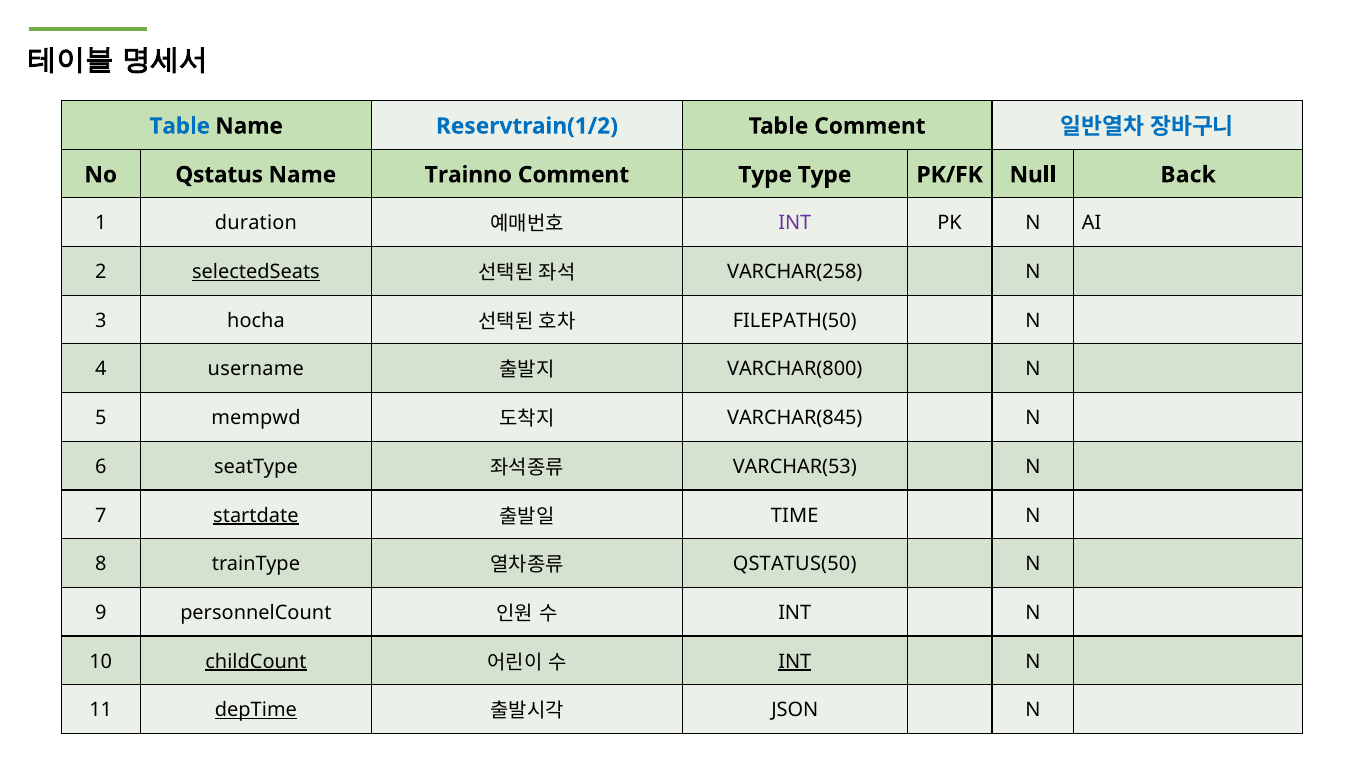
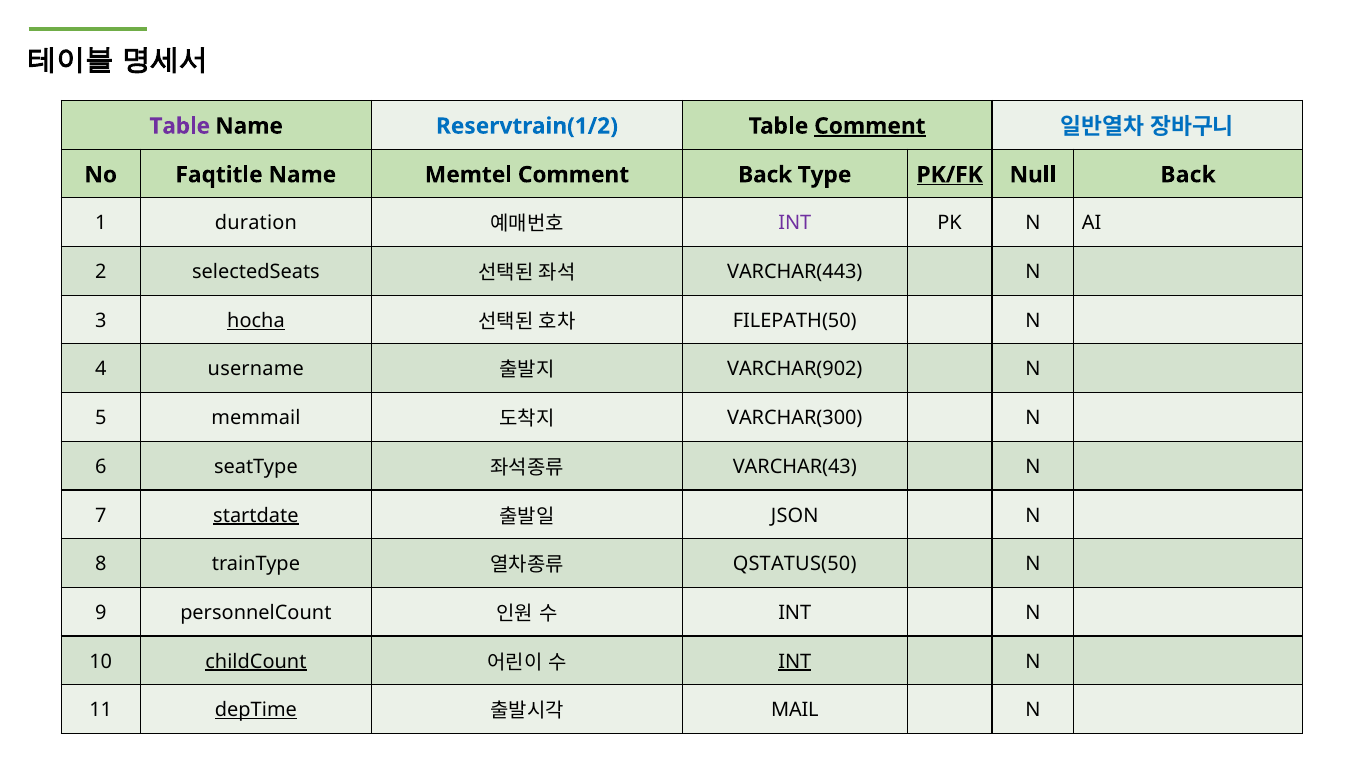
Table at (180, 126) colour: blue -> purple
Comment at (870, 126) underline: none -> present
Qstatus: Qstatus -> Faqtitle
Trainno: Trainno -> Memtel
Comment Type: Type -> Back
PK/FK underline: none -> present
selectedSeats underline: present -> none
VARCHAR(258: VARCHAR(258 -> VARCHAR(443
hocha underline: none -> present
VARCHAR(800: VARCHAR(800 -> VARCHAR(902
mempwd: mempwd -> memmail
VARCHAR(845: VARCHAR(845 -> VARCHAR(300
VARCHAR(53: VARCHAR(53 -> VARCHAR(43
TIME: TIME -> JSON
JSON: JSON -> MAIL
